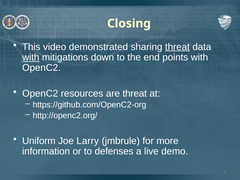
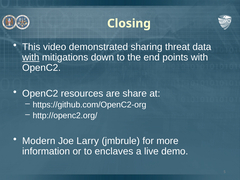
threat at (177, 47) underline: present -> none
are threat: threat -> share
Uniform: Uniform -> Modern
defenses: defenses -> enclaves
